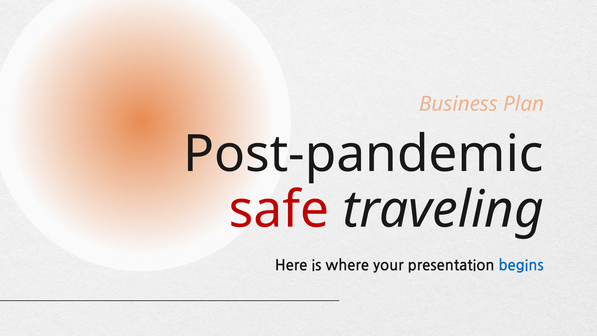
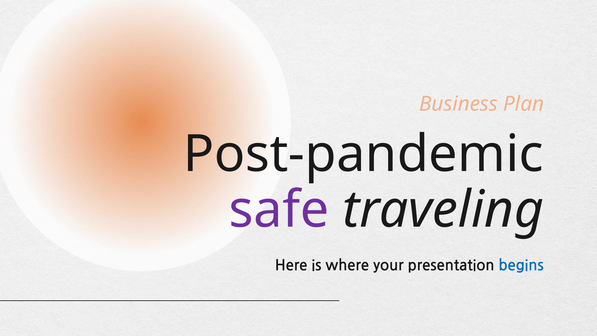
safe colour: red -> purple
